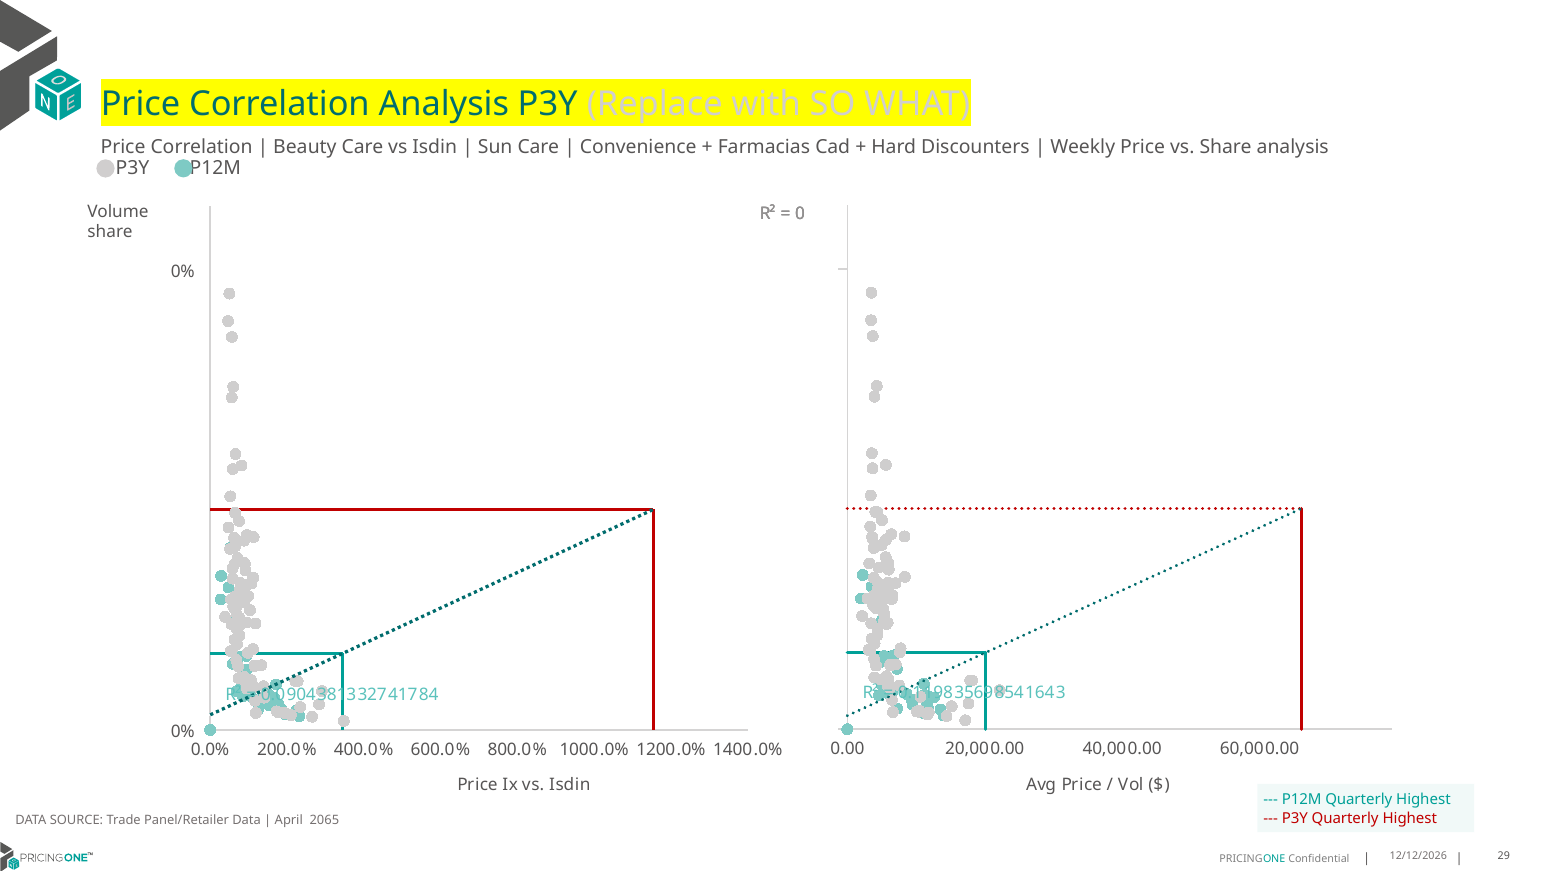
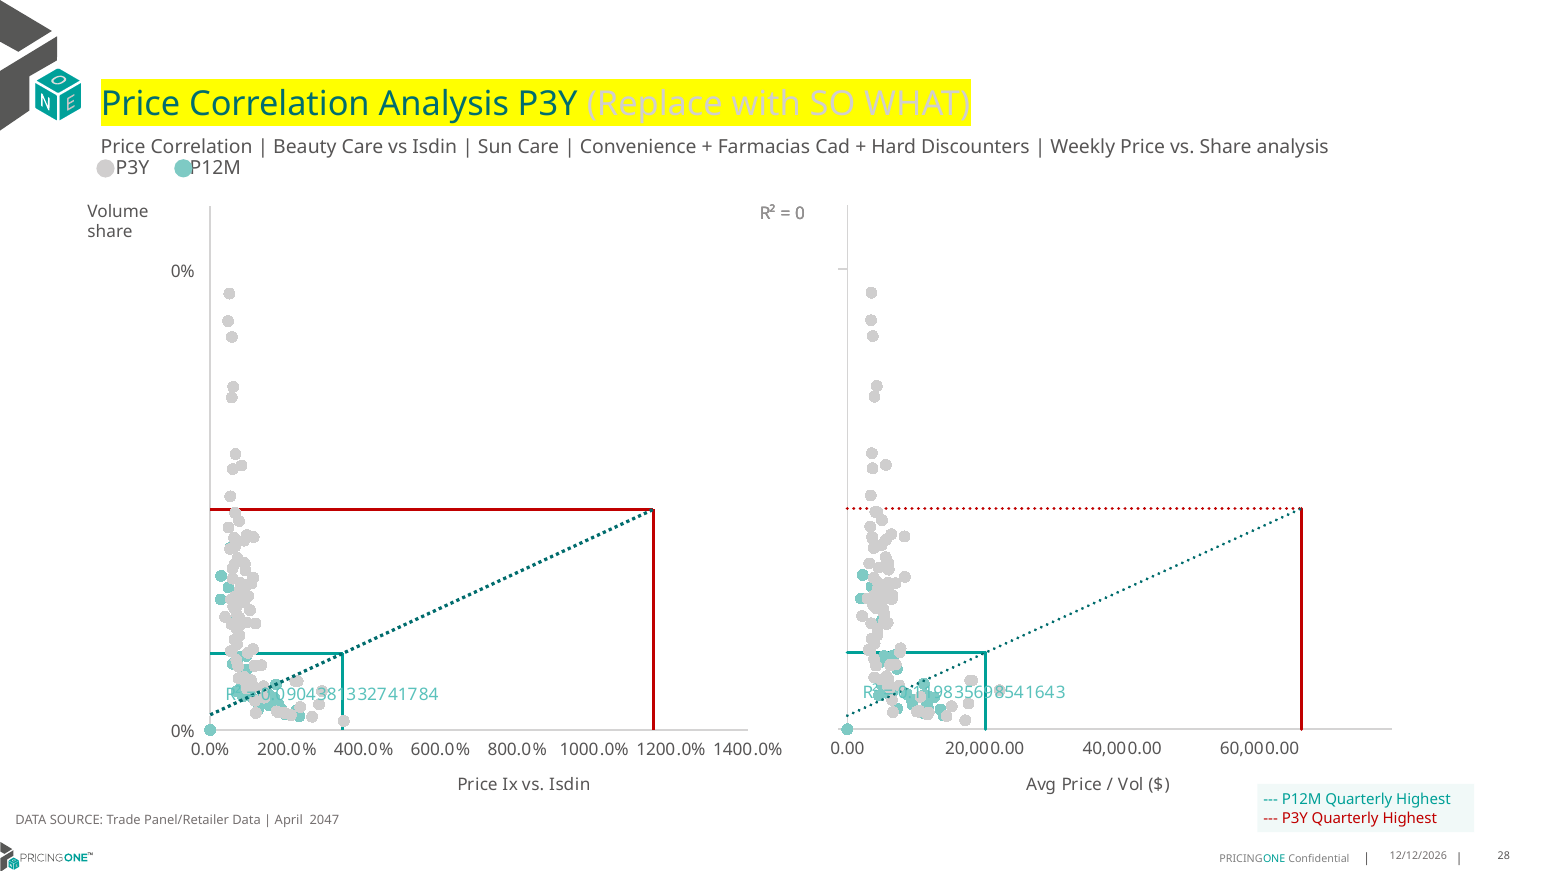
2065: 2065 -> 2047
29: 29 -> 28
